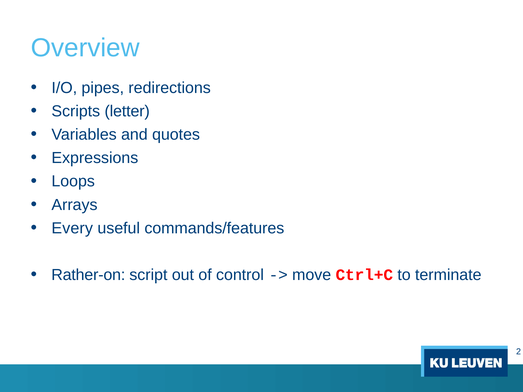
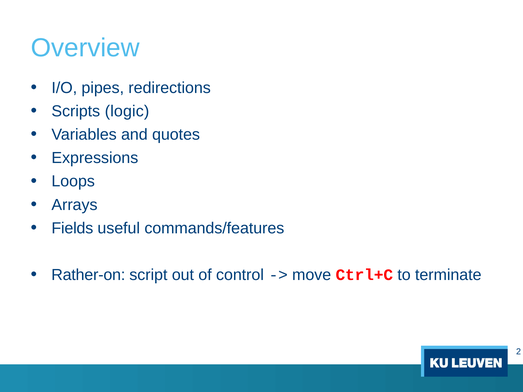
letter: letter -> logic
Every: Every -> Fields
